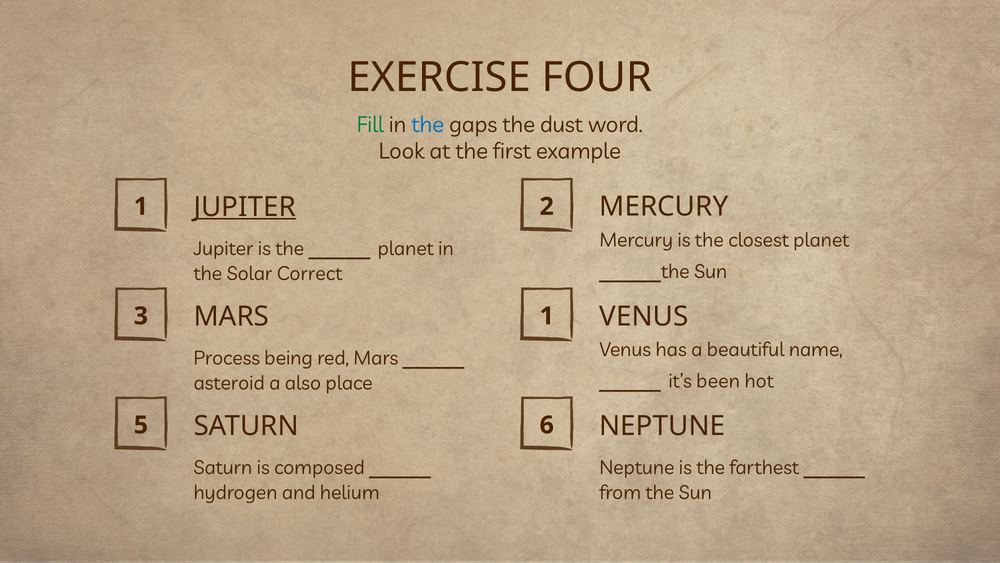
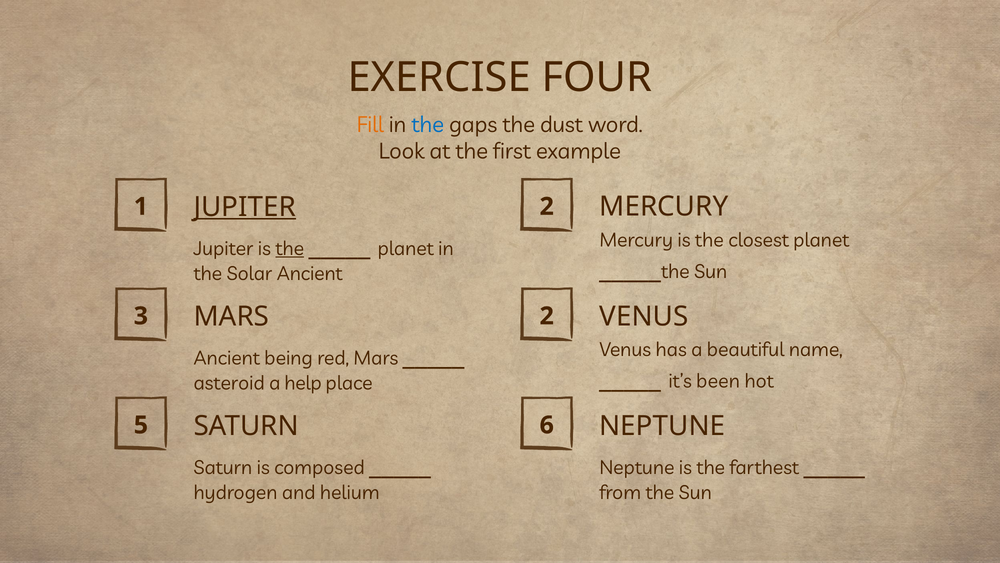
Fill colour: green -> orange
the at (290, 248) underline: none -> present
Solar Correct: Correct -> Ancient
3 1: 1 -> 2
Process at (227, 358): Process -> Ancient
also: also -> help
